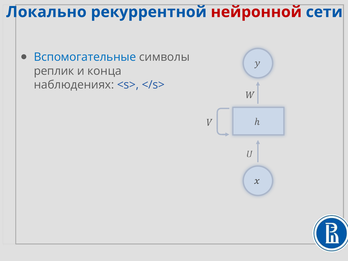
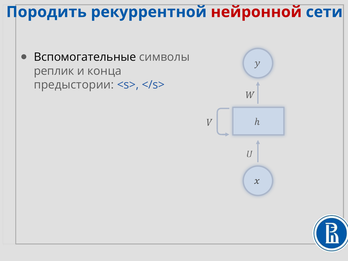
Локально: Локально -> Породить
Вспомогательные colour: blue -> black
наблюдениях: наблюдениях -> предыстории
